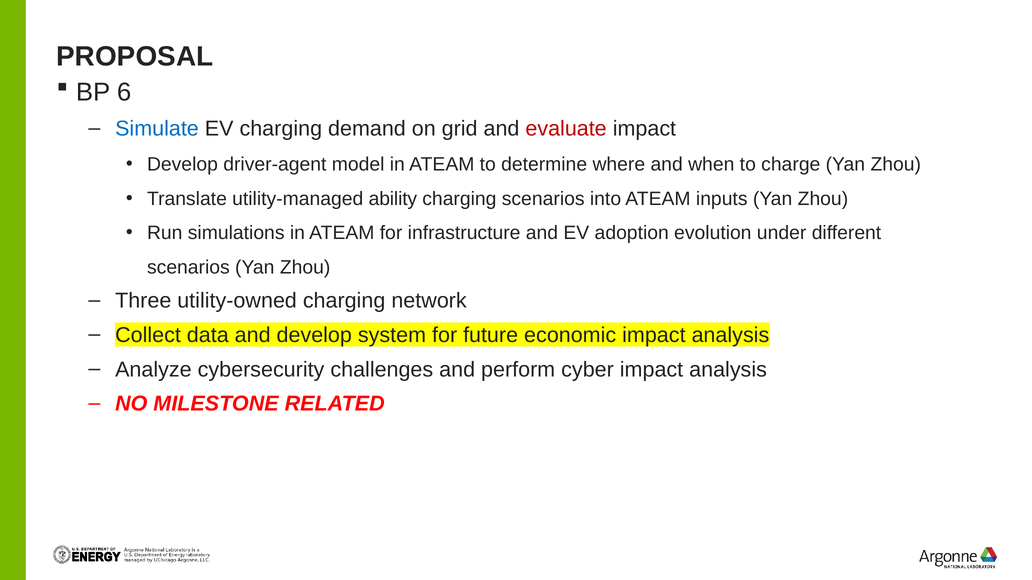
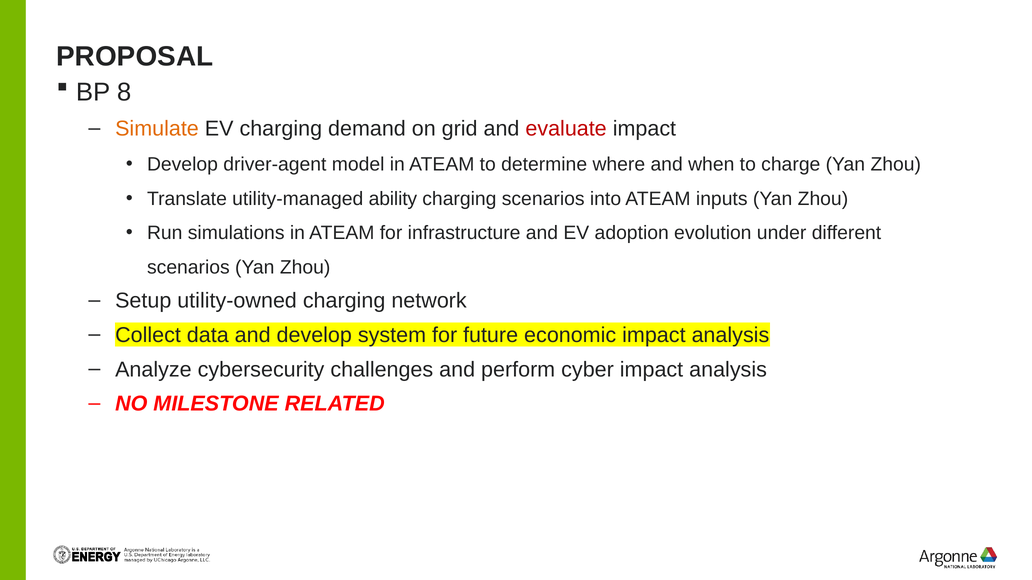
6: 6 -> 8
Simulate colour: blue -> orange
Three: Three -> Setup
